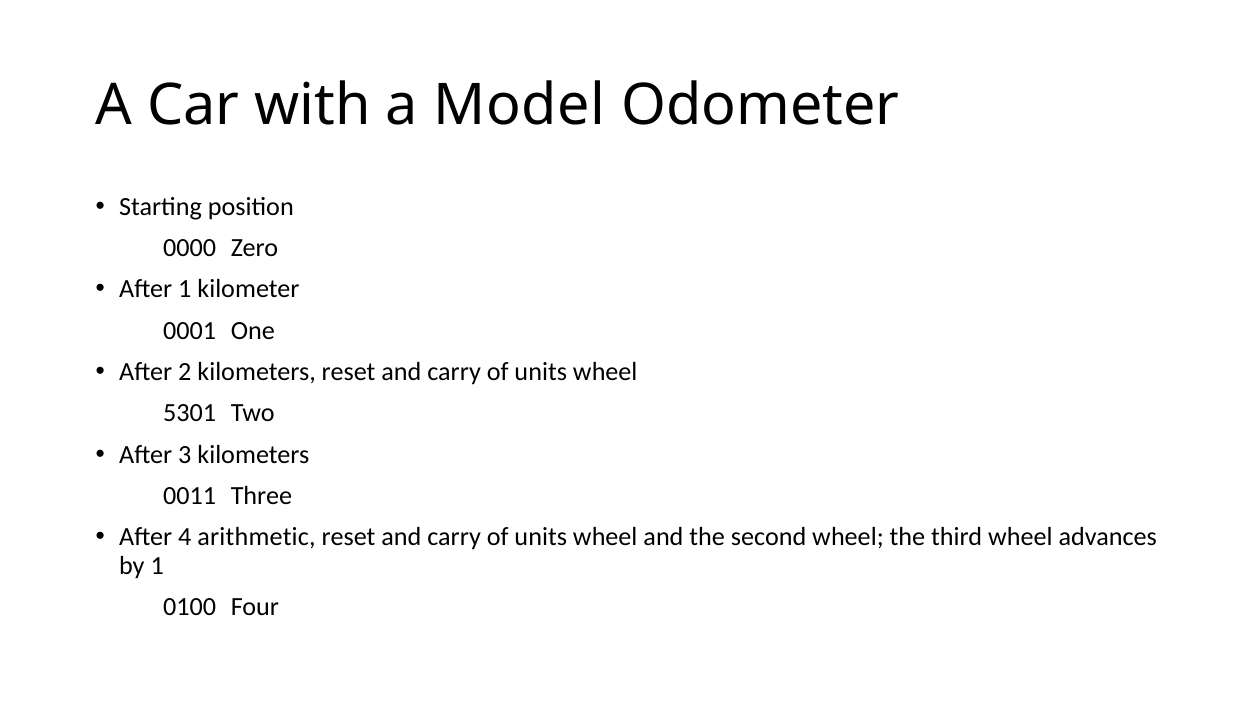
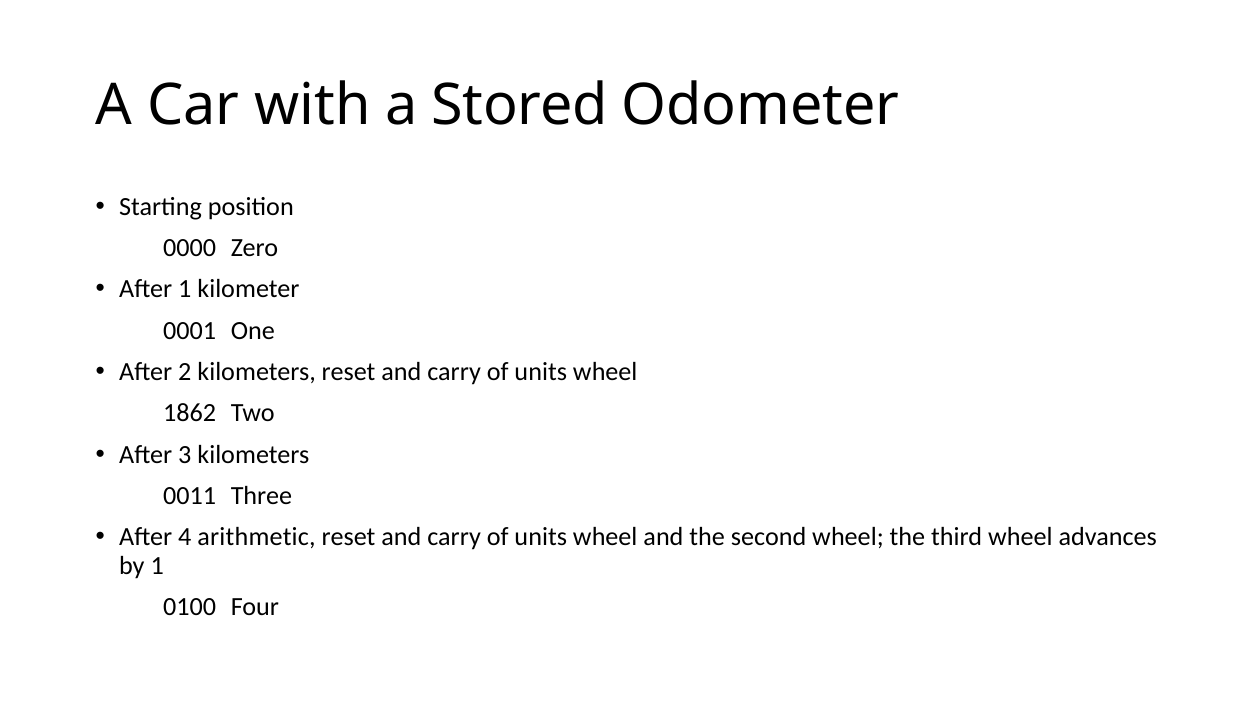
Model: Model -> Stored
5301: 5301 -> 1862
